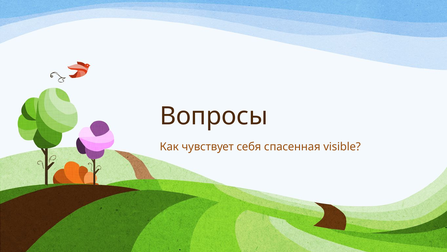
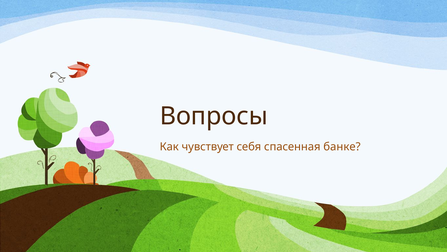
visible: visible -> банке
